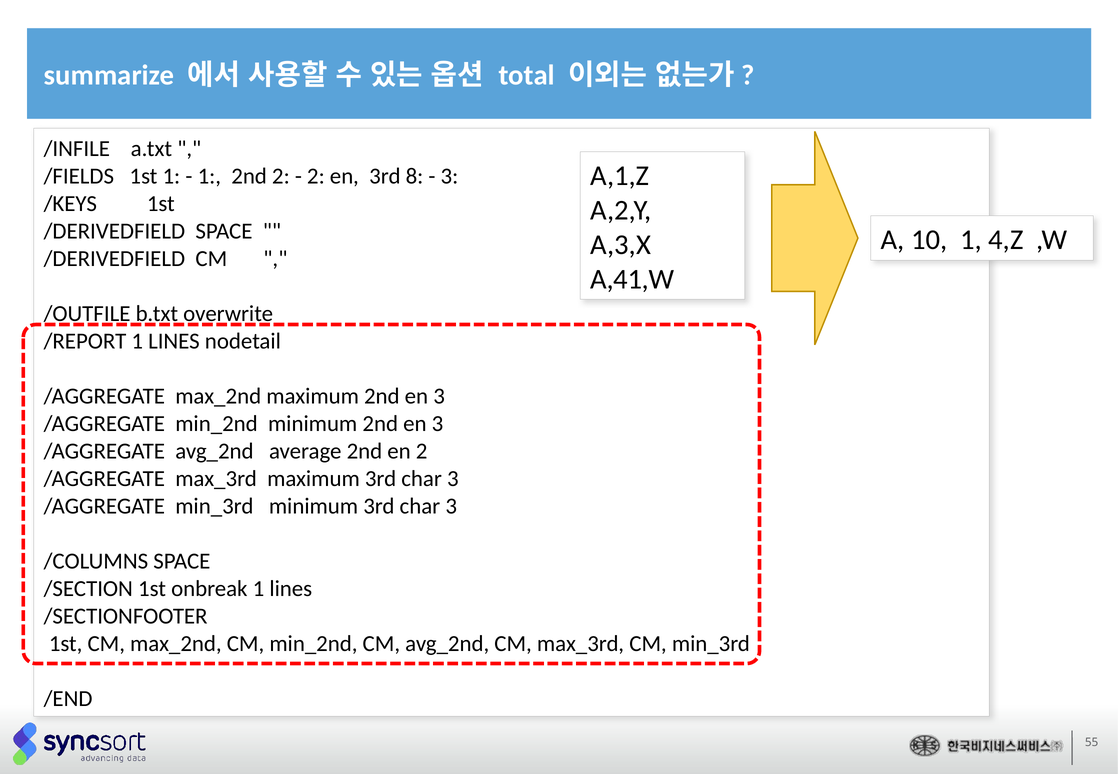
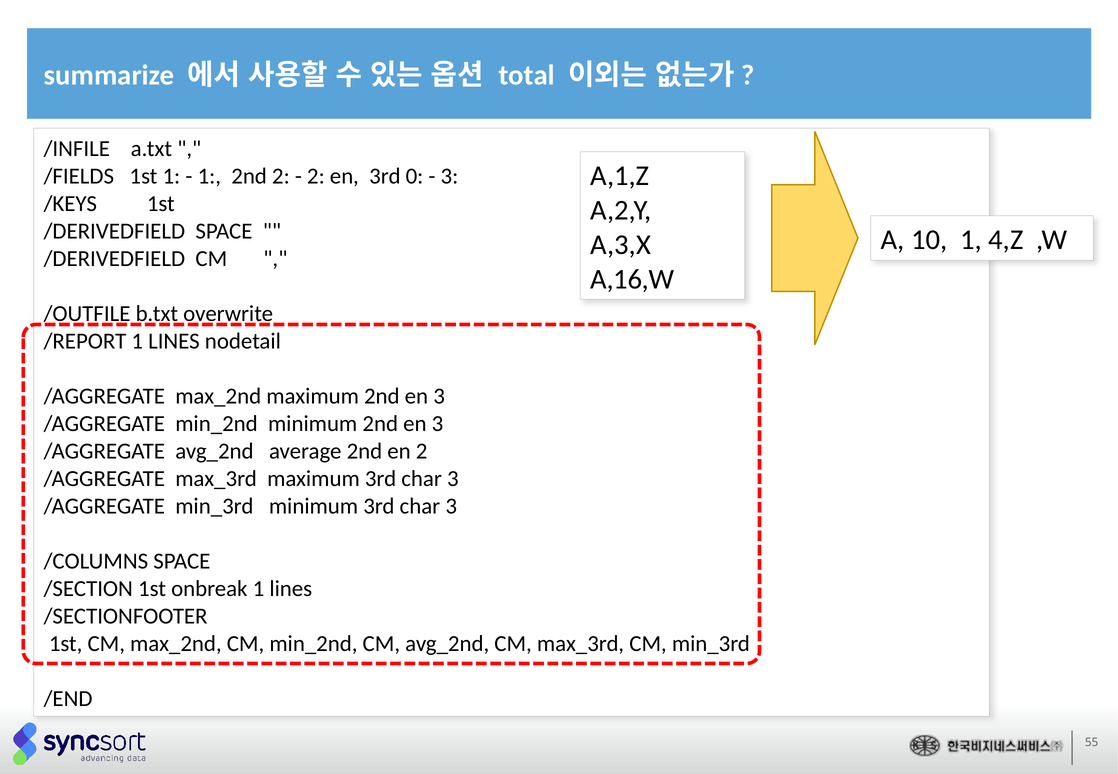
8: 8 -> 0
A,41,W: A,41,W -> A,16,W
